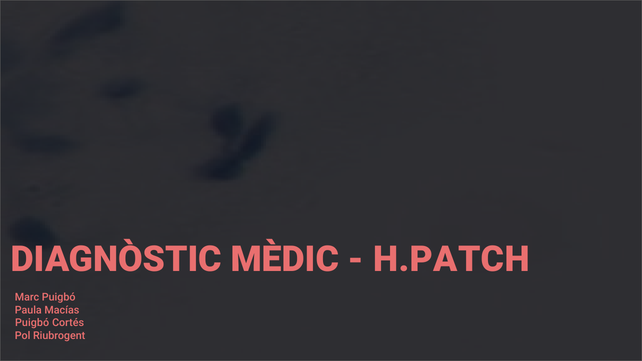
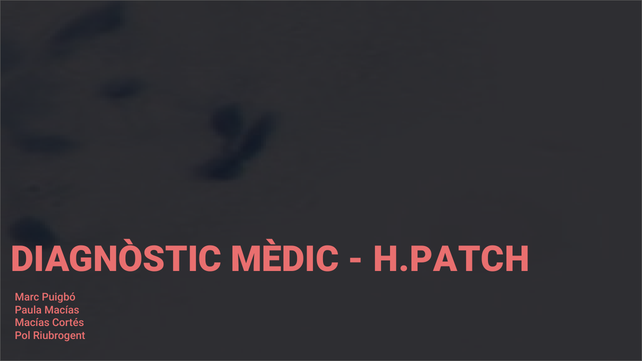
Puigbó at (32, 323): Puigbó -> Macías
